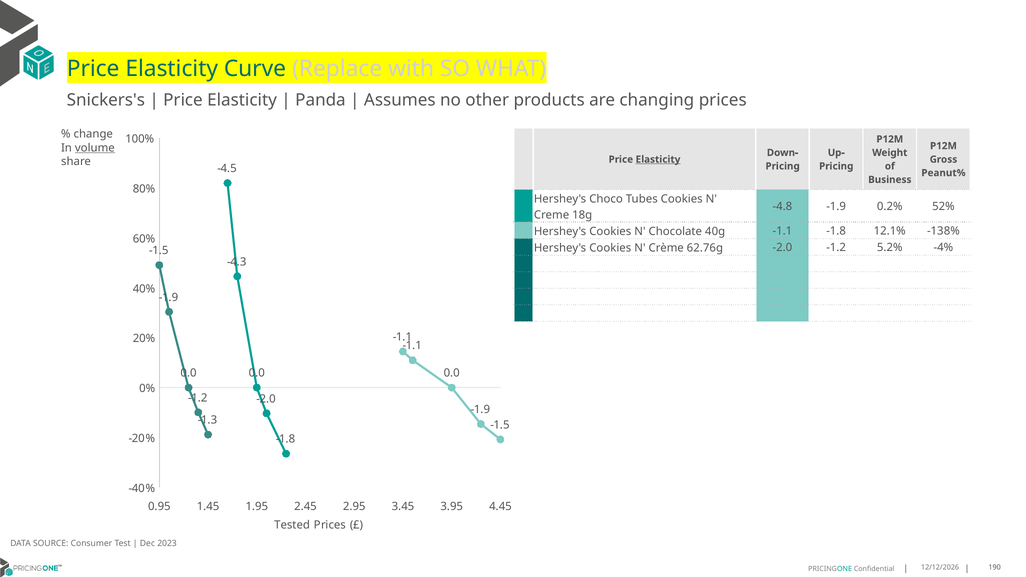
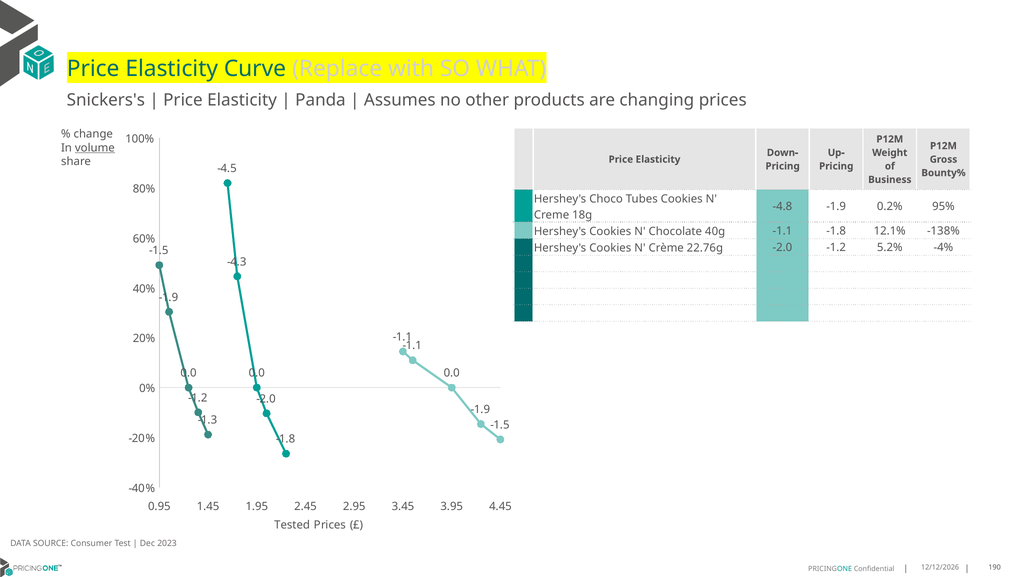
Elasticity at (658, 159) underline: present -> none
Peanut%: Peanut% -> Bounty%
52%: 52% -> 95%
62.76g: 62.76g -> 22.76g
